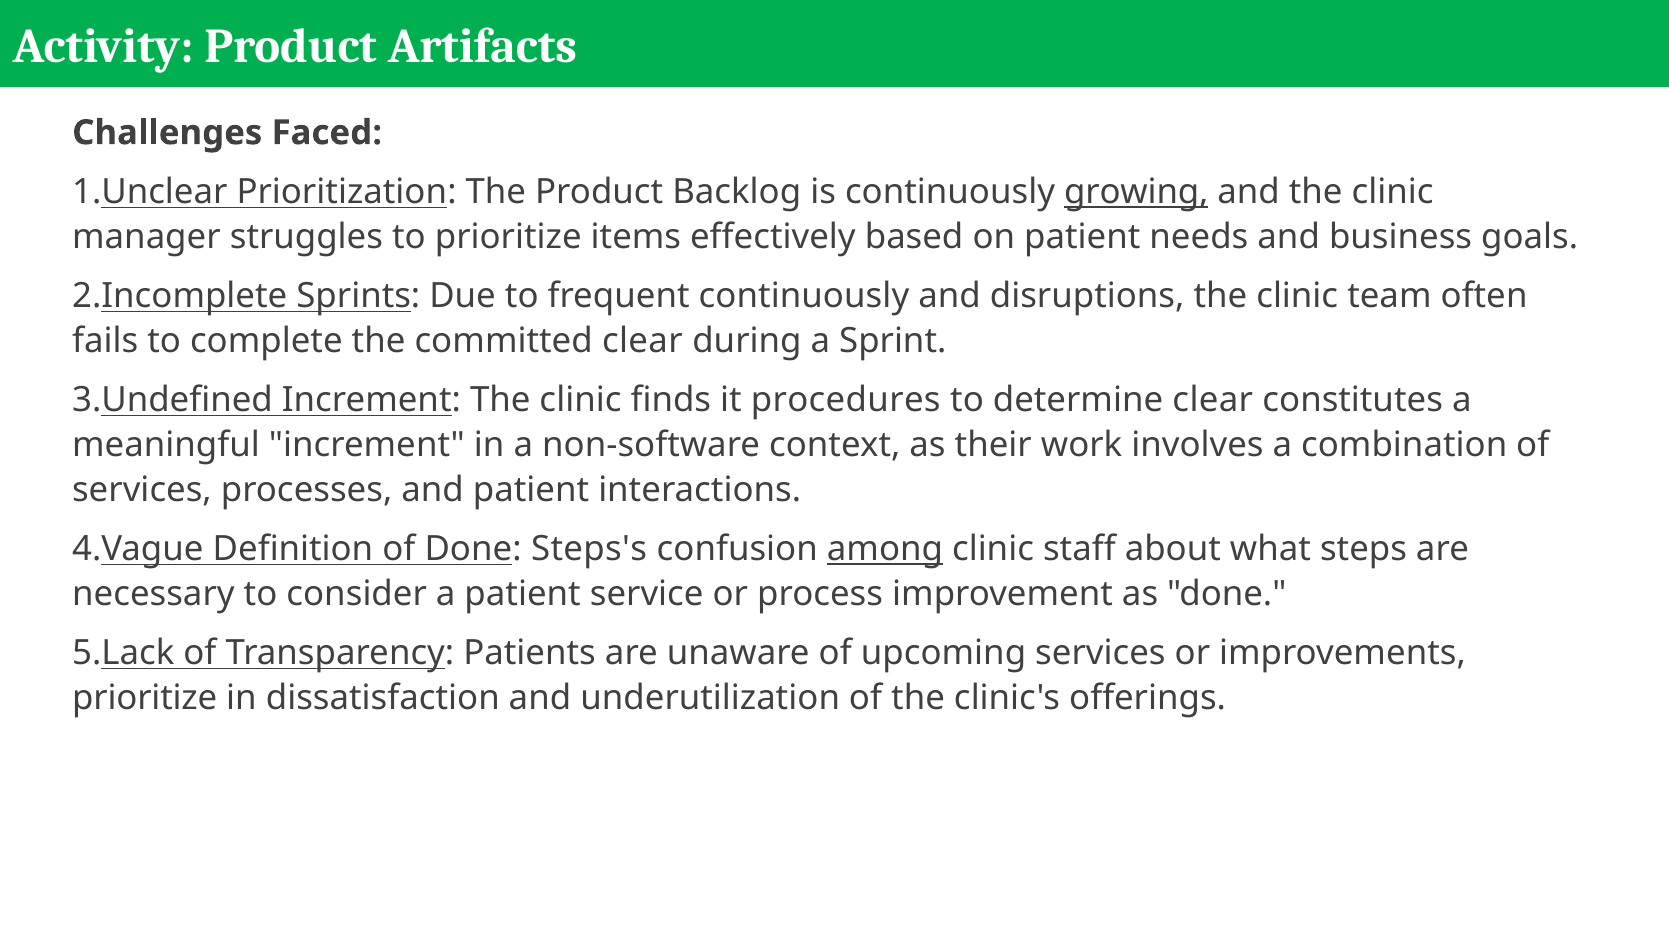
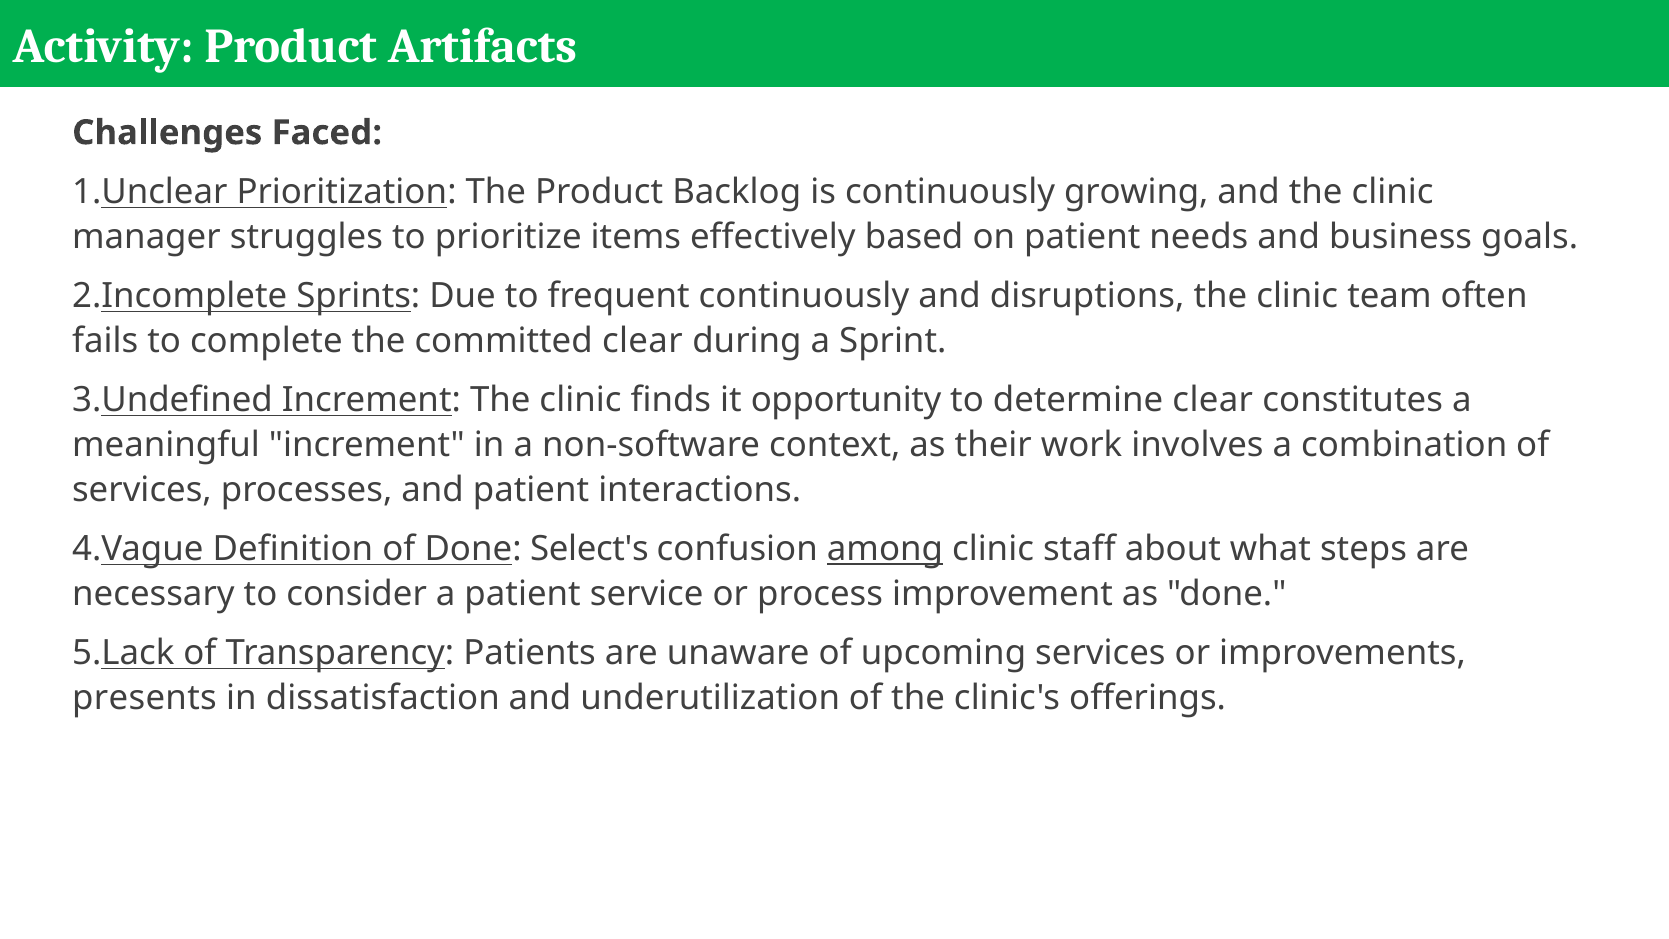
growing underline: present -> none
procedures: procedures -> opportunity
Steps's: Steps's -> Select's
prioritize at (145, 698): prioritize -> presents
